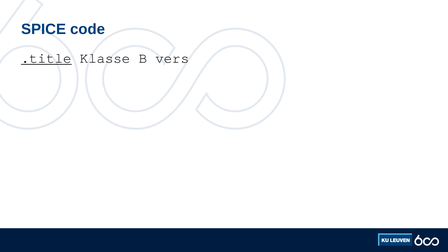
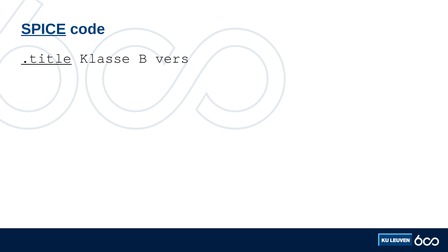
SPICE underline: none -> present
